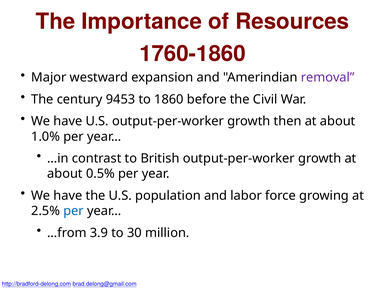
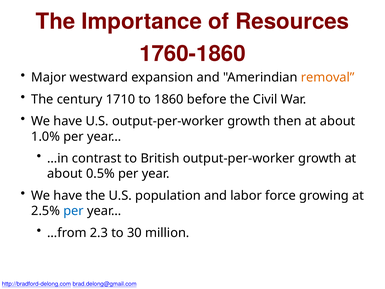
removal colour: purple -> orange
9453: 9453 -> 1710
3.9: 3.9 -> 2.3
